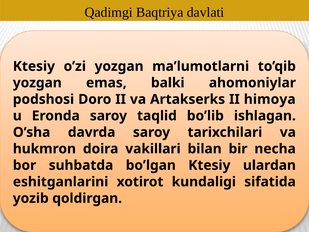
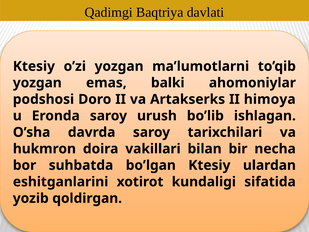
taqlid: taqlid -> urush
